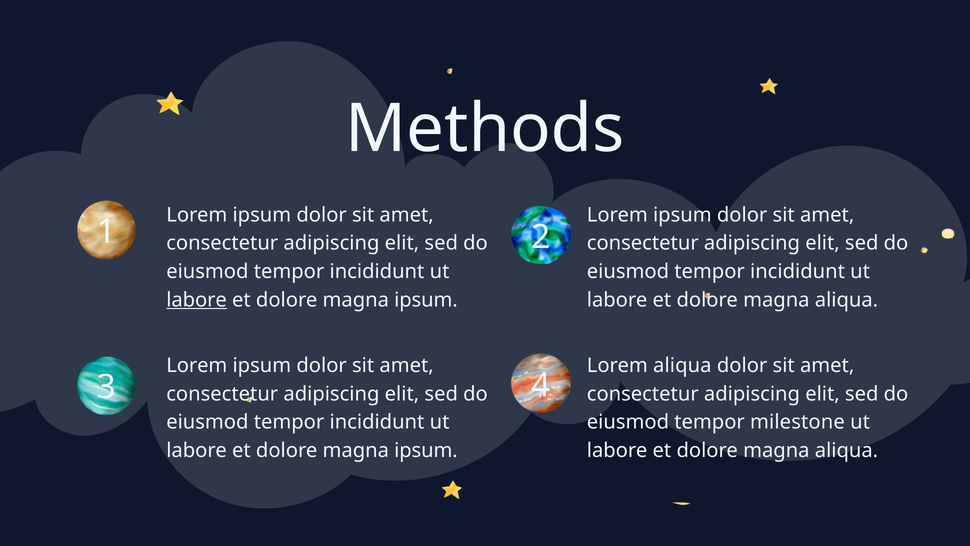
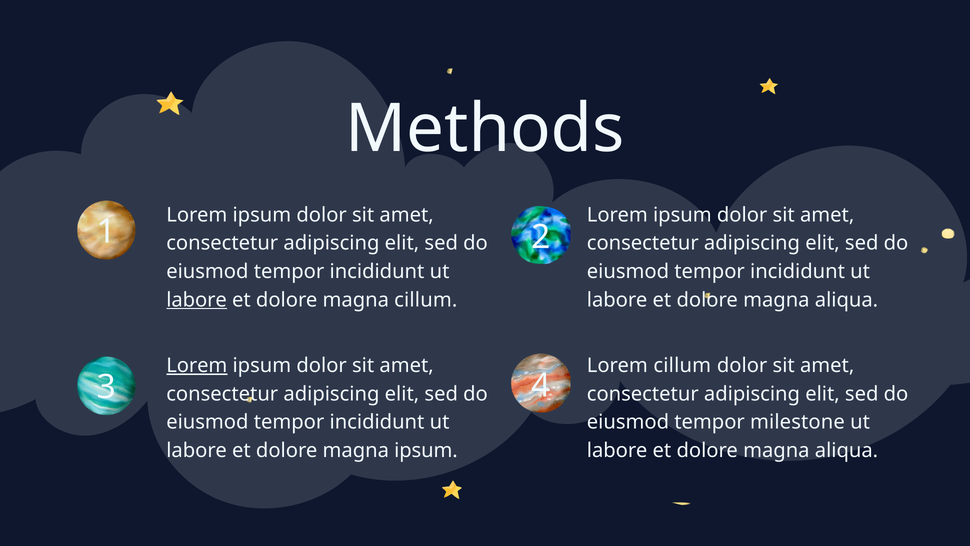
ipsum at (426, 300): ipsum -> cillum
Lorem at (197, 365) underline: none -> present
Lorem aliqua: aliqua -> cillum
